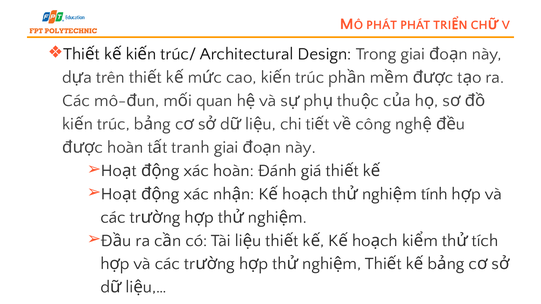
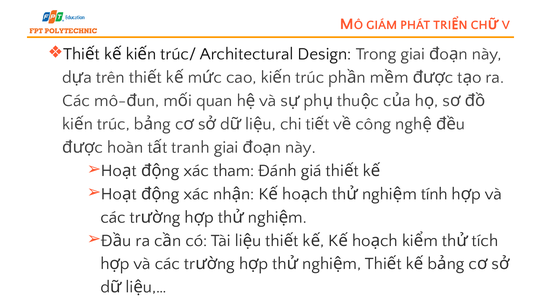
PHÁT at (382, 25): PHÁT -> GIÁM
xác hoàn: hoàn -> tham
